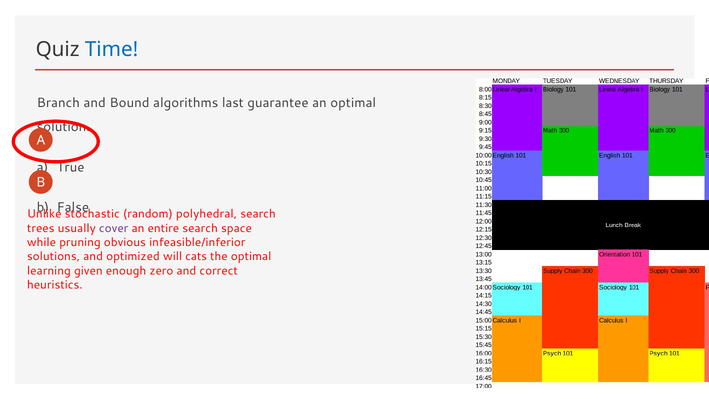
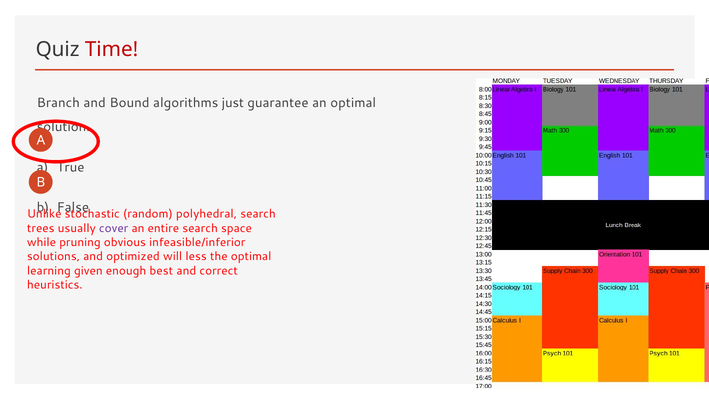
Time colour: blue -> red
last: last -> just
cats: cats -> less
zero: zero -> best
